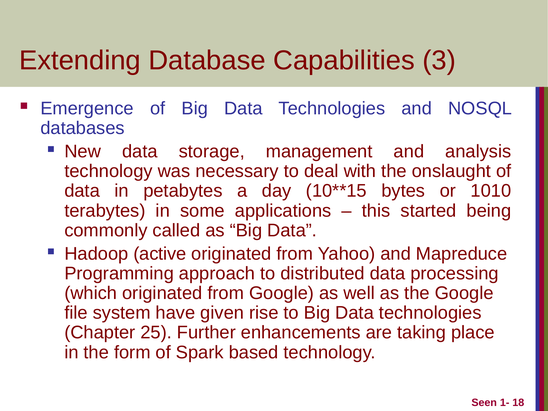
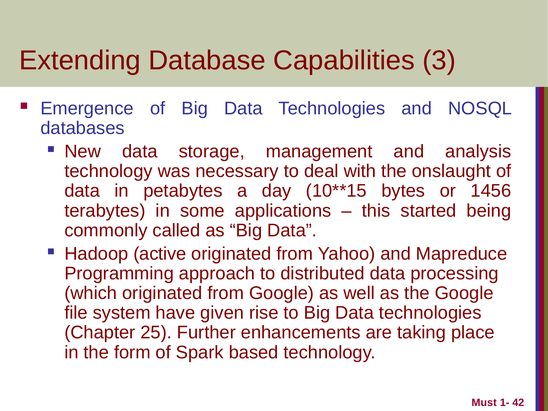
1010: 1010 -> 1456
Seen: Seen -> Must
18: 18 -> 42
